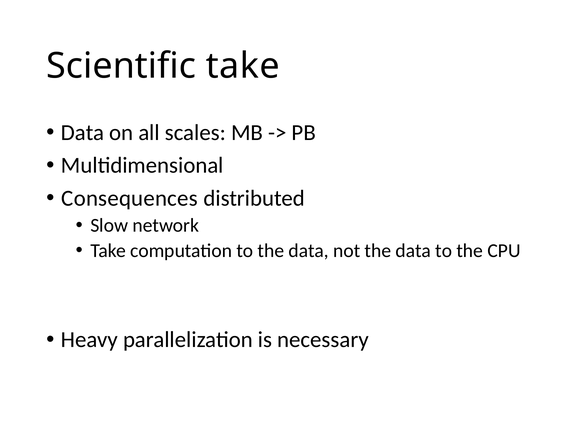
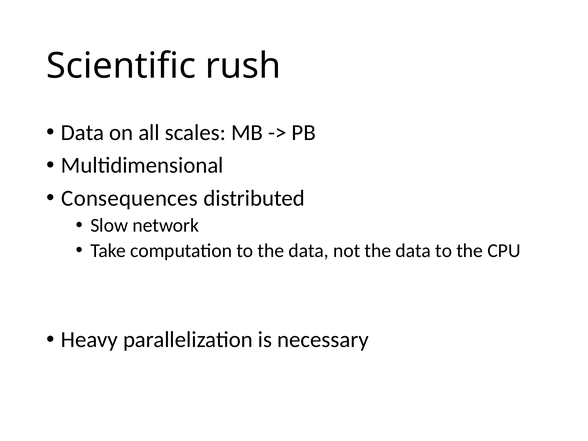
Scientific take: take -> rush
